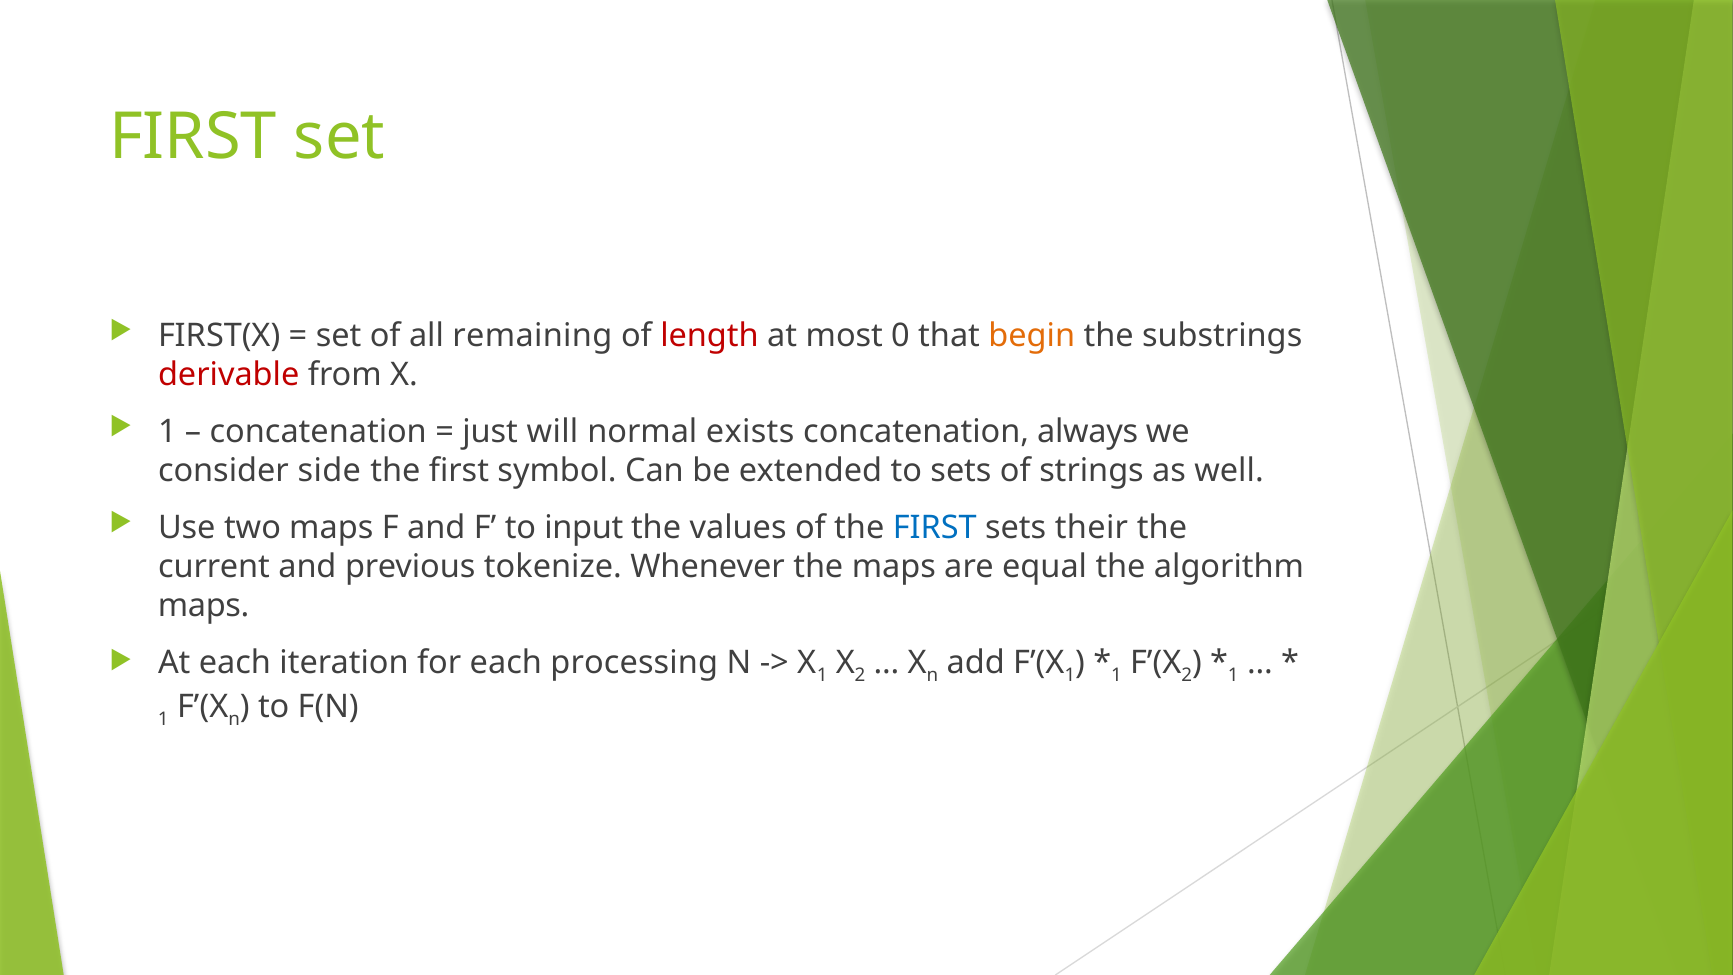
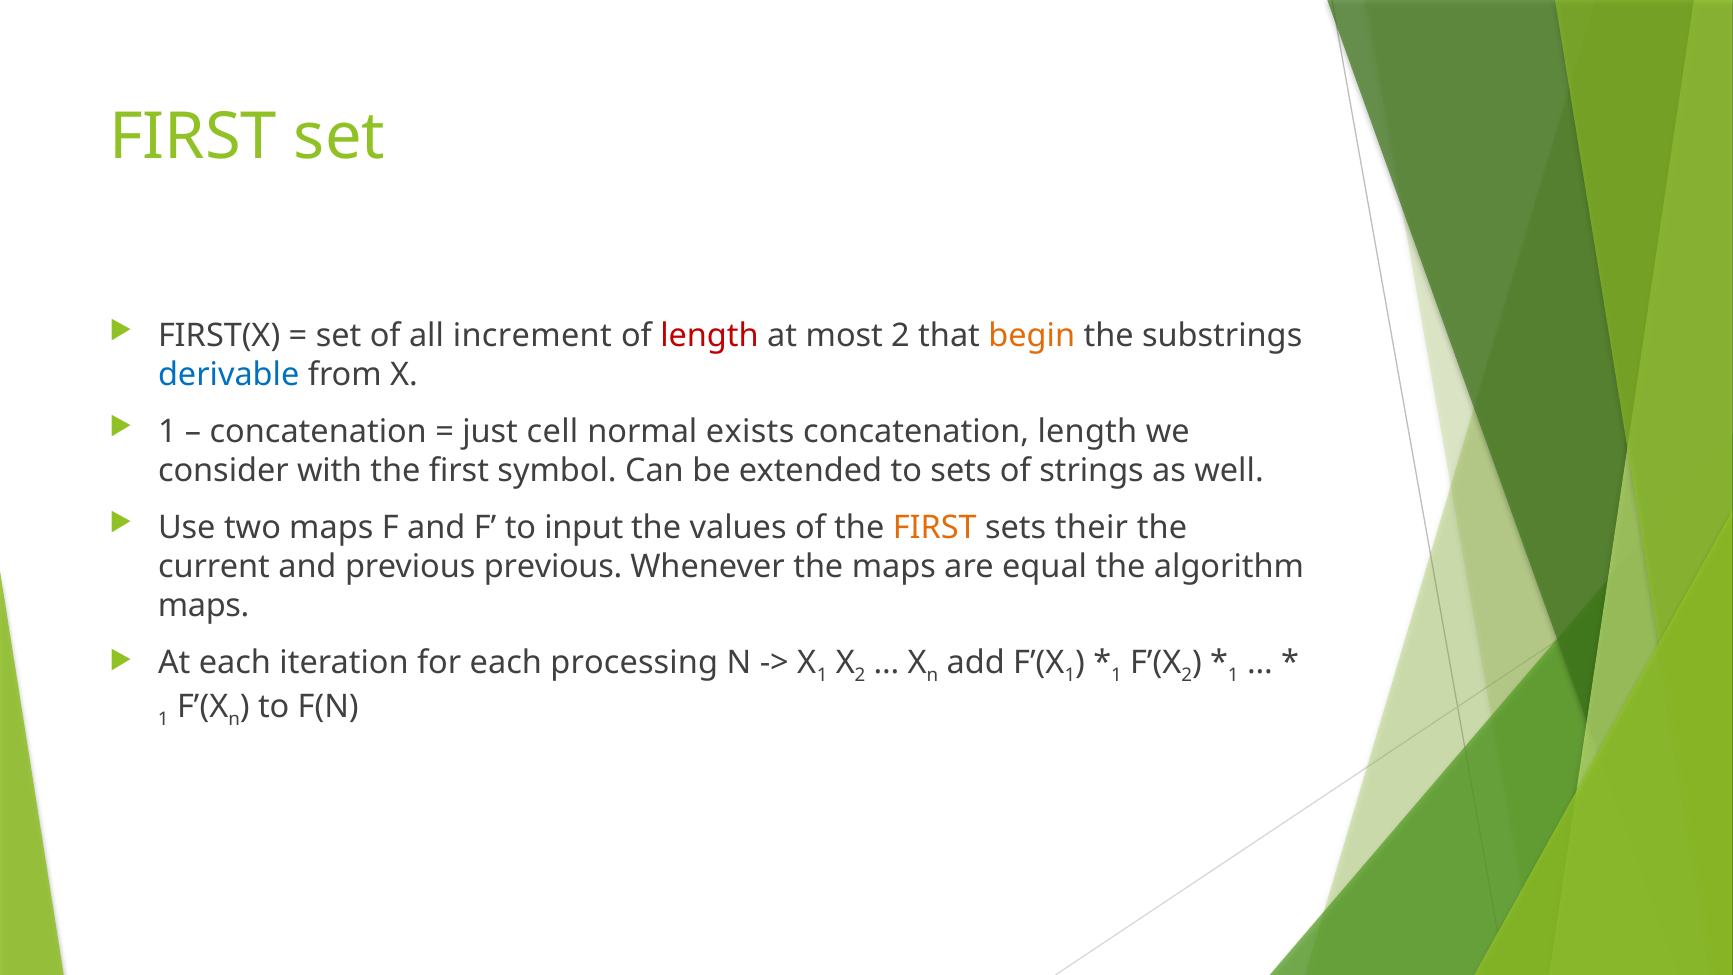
remaining: remaining -> increment
most 0: 0 -> 2
derivable colour: red -> blue
will: will -> cell
concatenation always: always -> length
side: side -> with
FIRST at (935, 527) colour: blue -> orange
previous tokenize: tokenize -> previous
